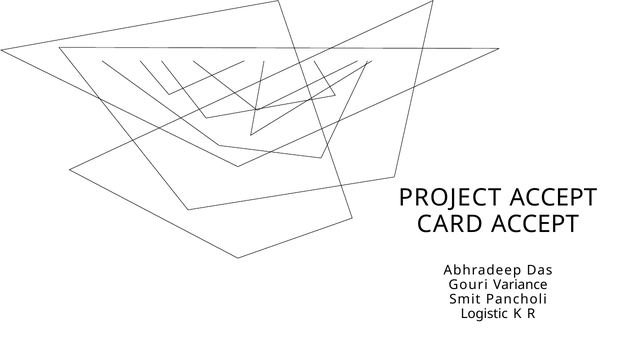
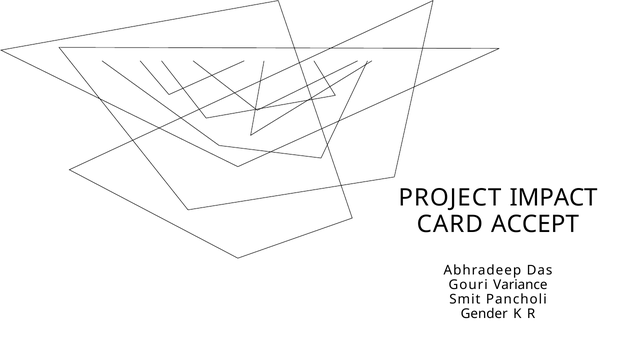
PROJECT ACCEPT: ACCEPT -> IMPACT
Logistic: Logistic -> Gender
